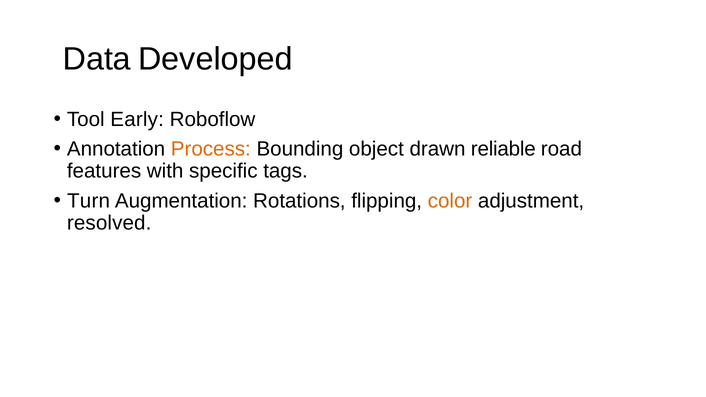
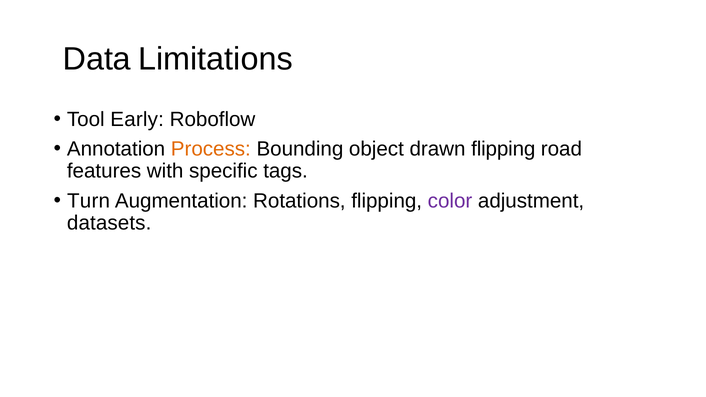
Developed: Developed -> Limitations
drawn reliable: reliable -> flipping
color colour: orange -> purple
resolved: resolved -> datasets
